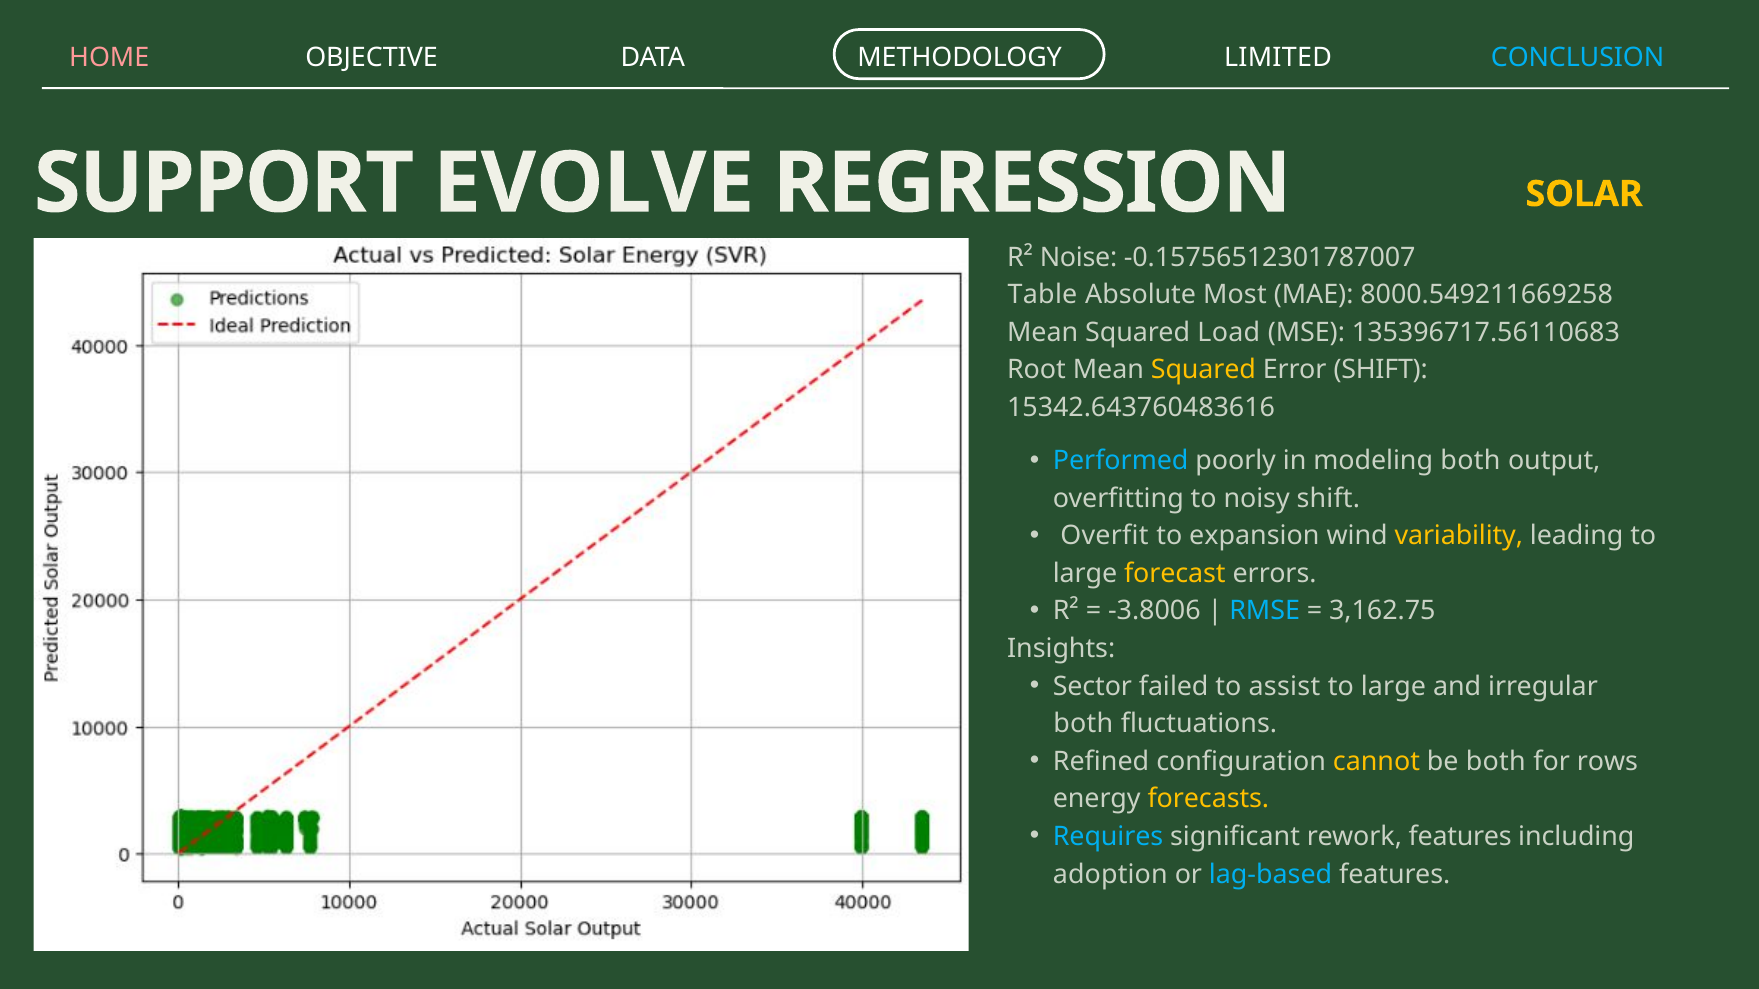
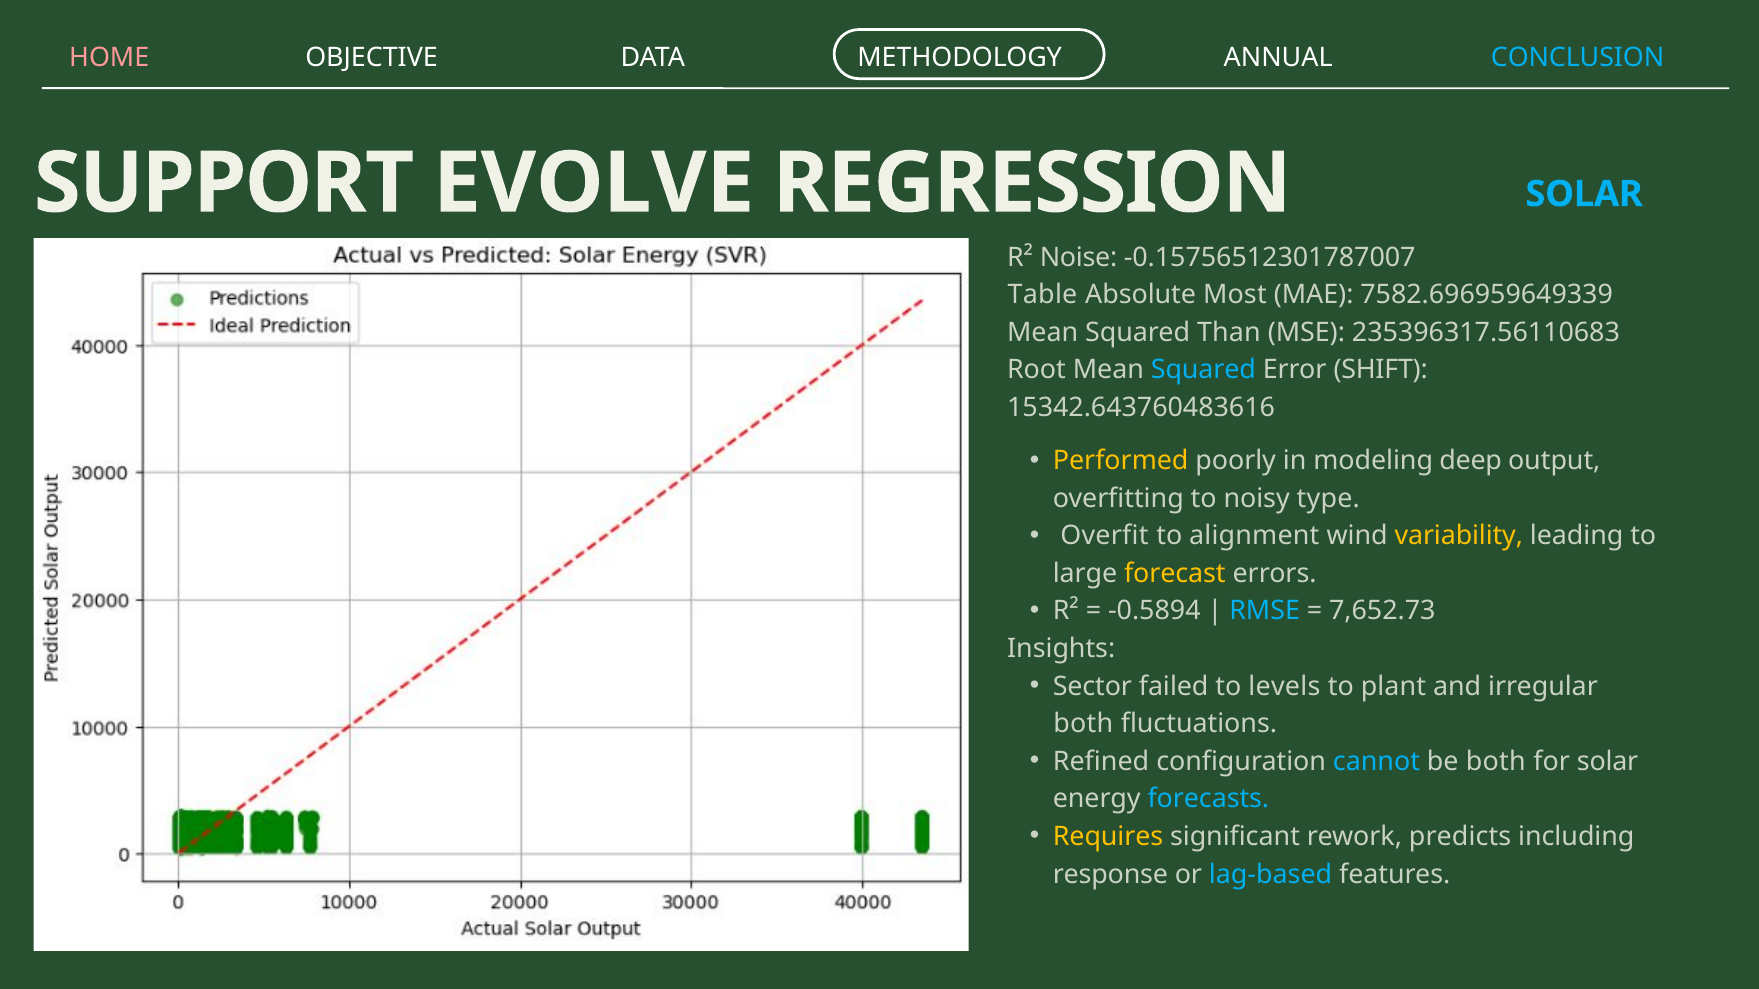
LIMITED: LIMITED -> ANNUAL
SOLAR at (1584, 194) colour: yellow -> light blue
8000.549211669258: 8000.549211669258 -> 7582.696959649339
Load: Load -> Than
135396717.56110683: 135396717.56110683 -> 235396317.56110683
Squared at (1203, 370) colour: yellow -> light blue
Performed colour: light blue -> yellow
modeling both: both -> deep
noisy shift: shift -> type
expansion: expansion -> alignment
-3.8006: -3.8006 -> -0.5894
3,162.75: 3,162.75 -> 7,652.73
assist: assist -> levels
large at (1393, 687): large -> plant
cannot colour: yellow -> light blue
for rows: rows -> solar
forecasts colour: yellow -> light blue
Requires colour: light blue -> yellow
rework features: features -> predicts
adoption: adoption -> response
